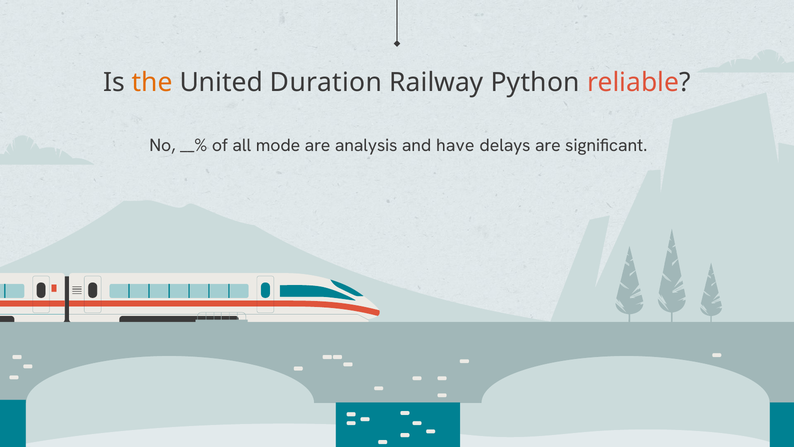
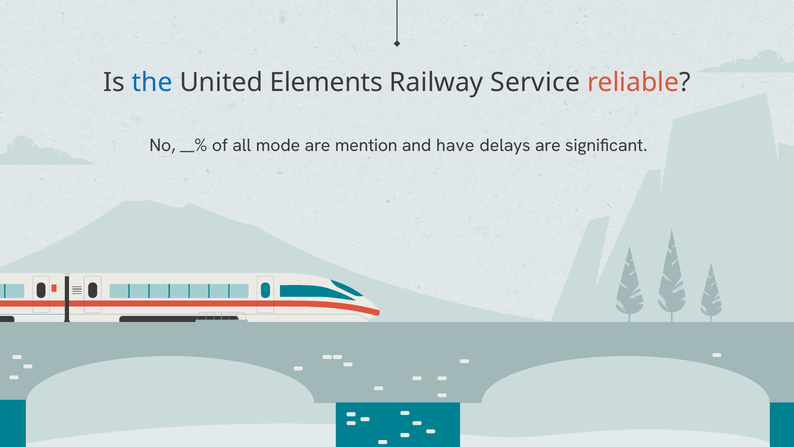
the colour: orange -> blue
Duration: Duration -> Elements
Python: Python -> Service
analysis: analysis -> mention
